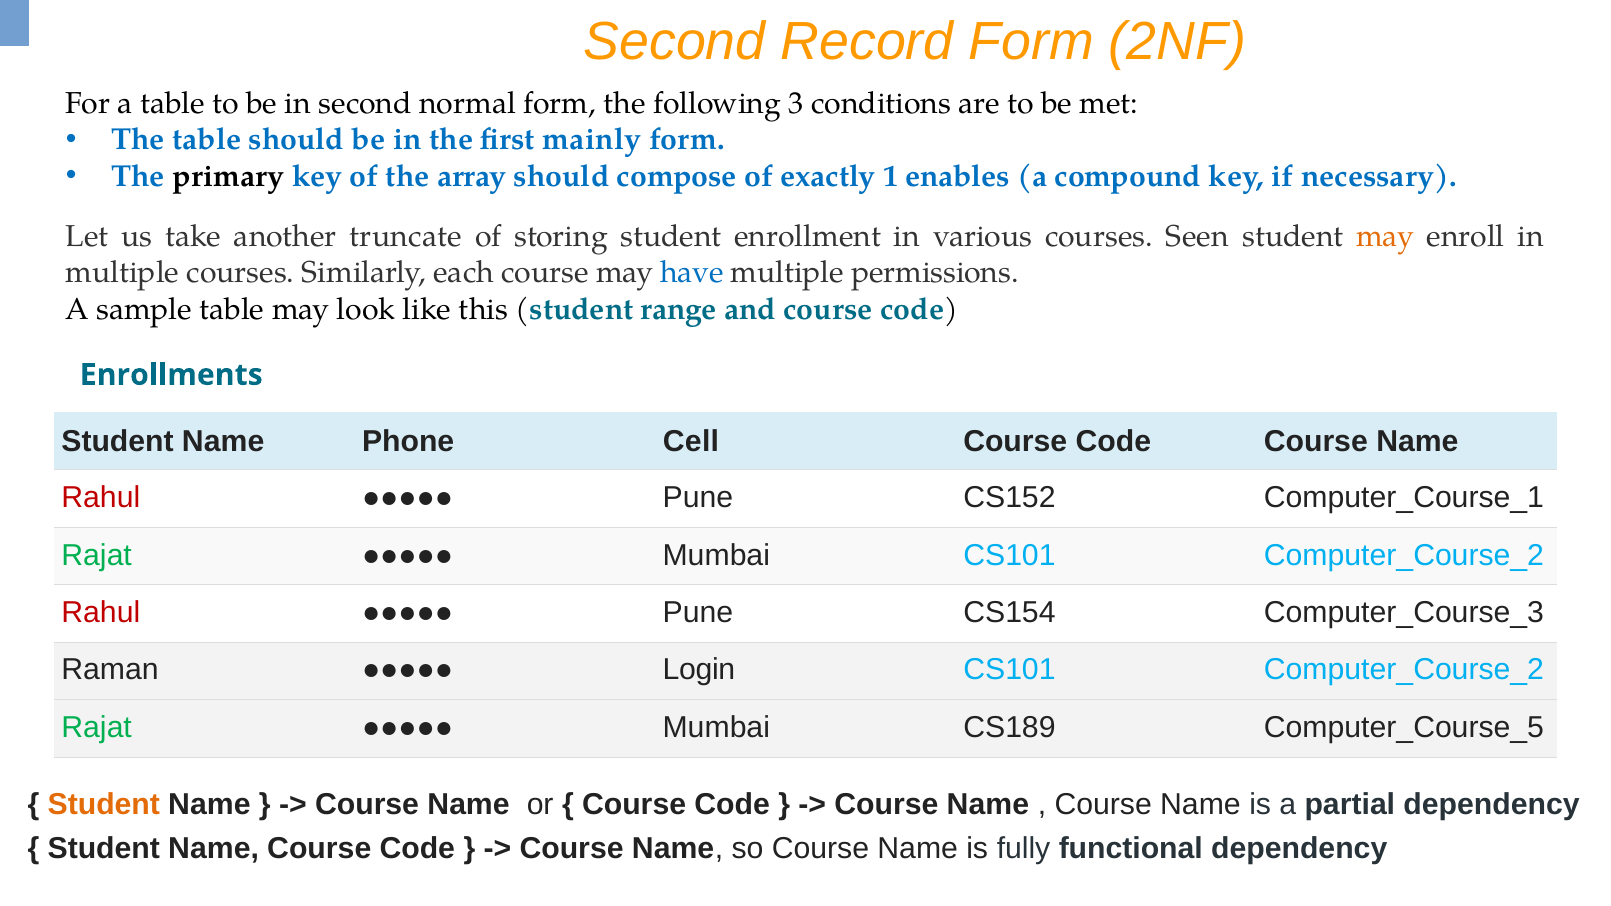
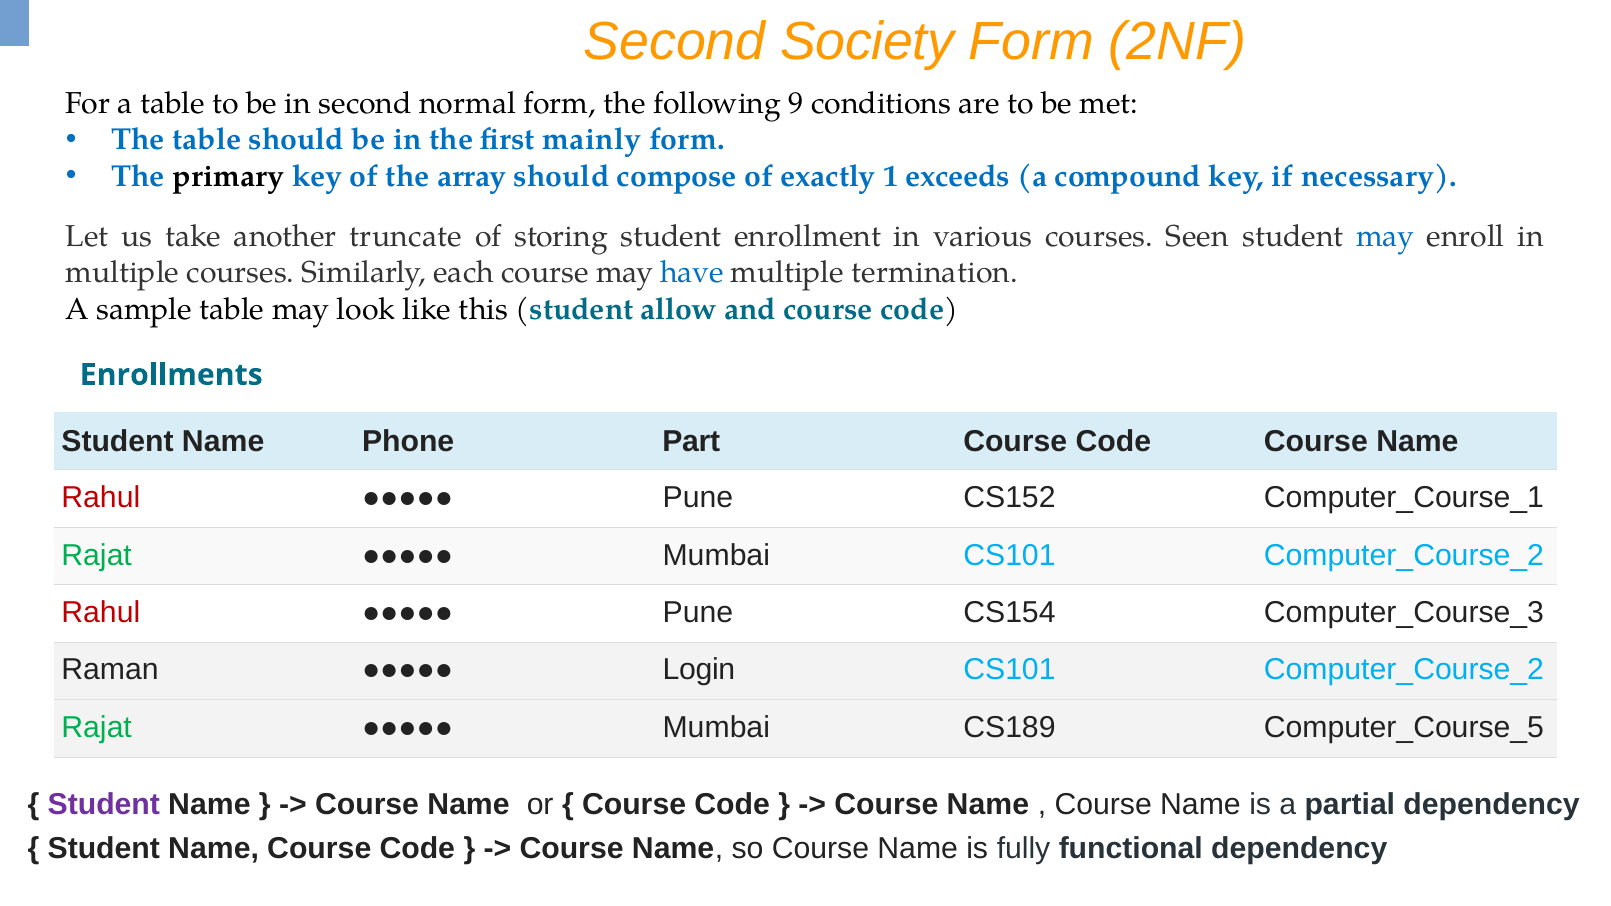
Record: Record -> Society
3: 3 -> 9
enables: enables -> exceeds
may at (1385, 237) colour: orange -> blue
permissions: permissions -> termination
range: range -> allow
Cell: Cell -> Part
Student at (104, 804) colour: orange -> purple
